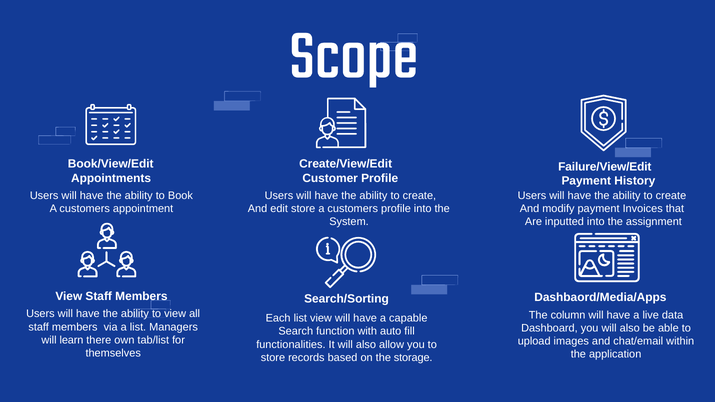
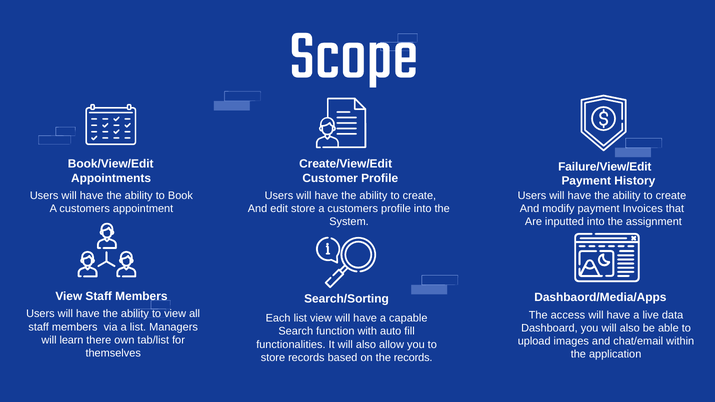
column: column -> access
the storage: storage -> records
